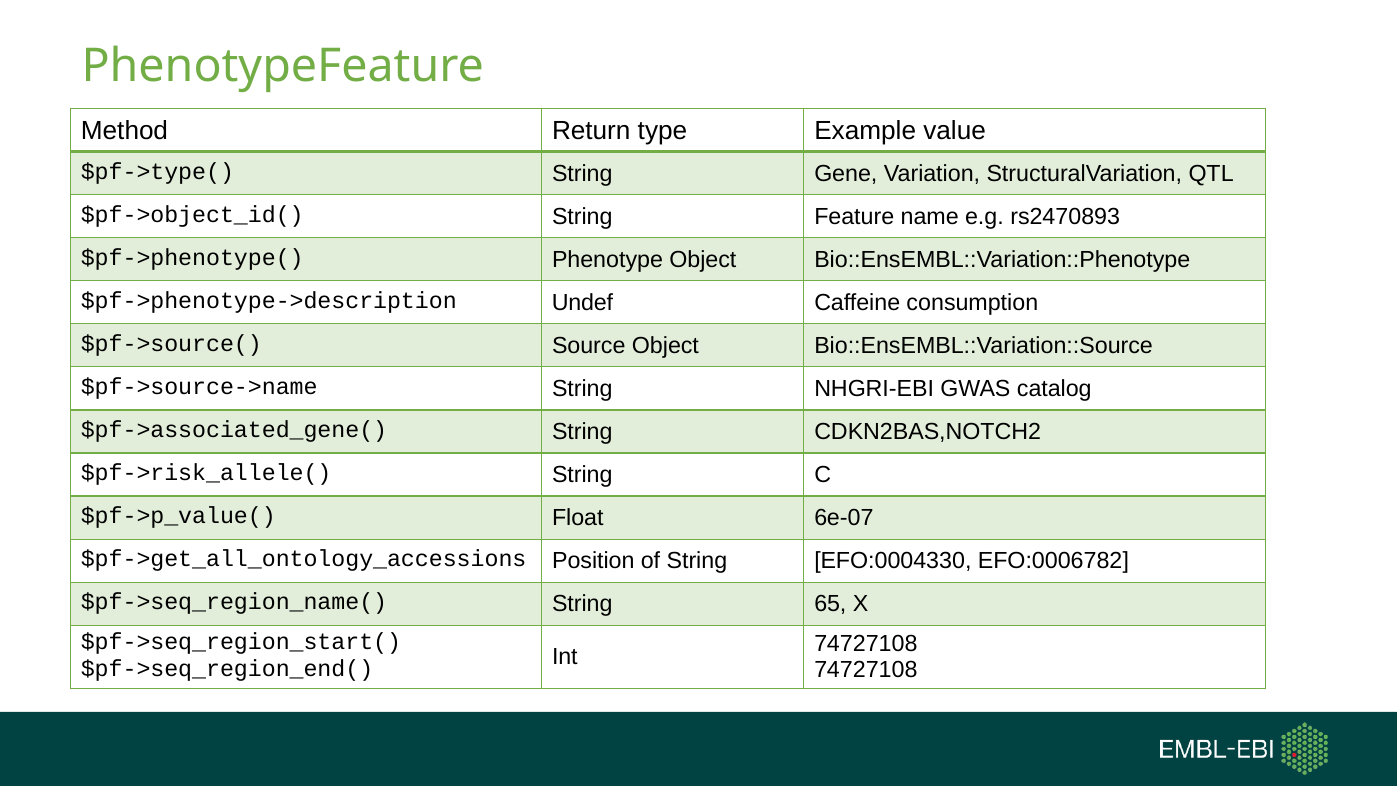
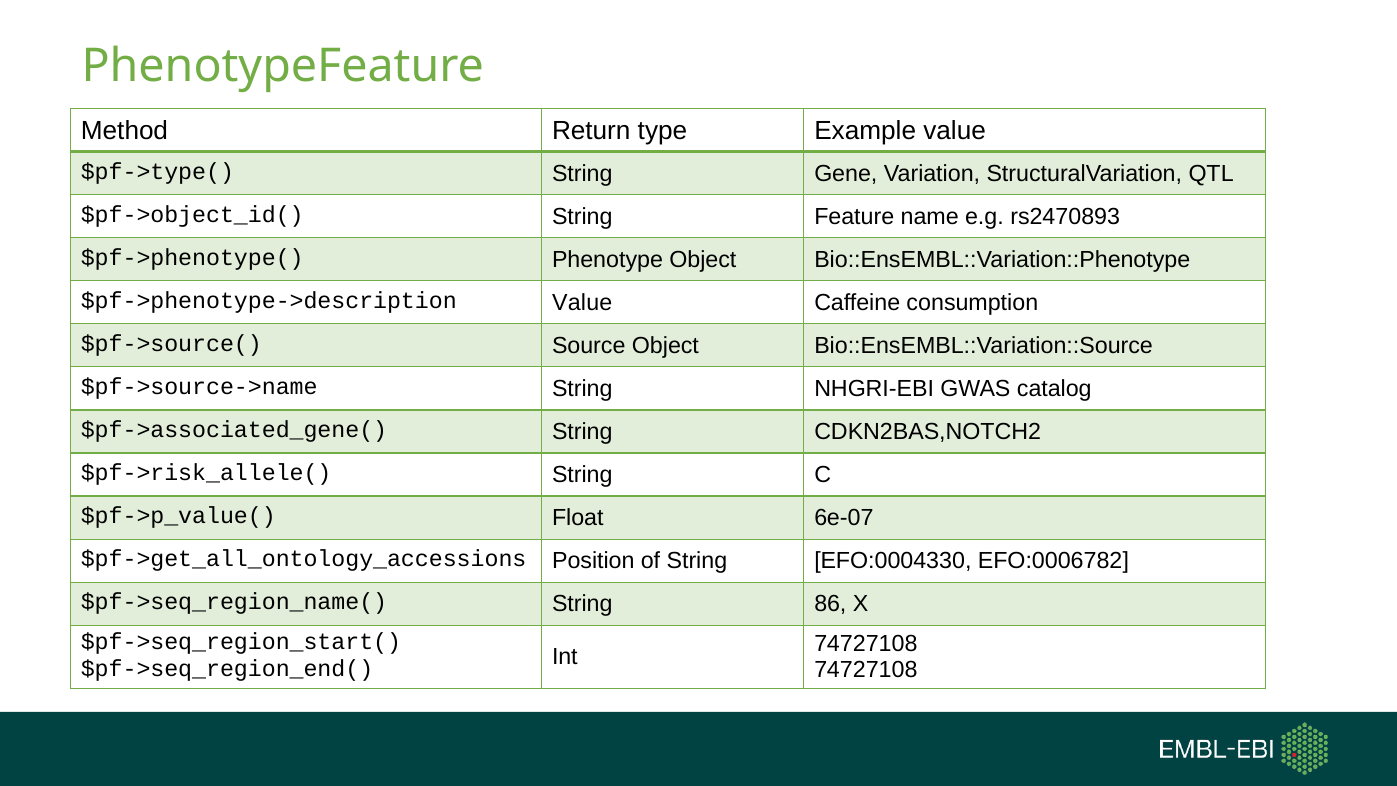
$pf->phenotype->description Undef: Undef -> Value
65: 65 -> 86
